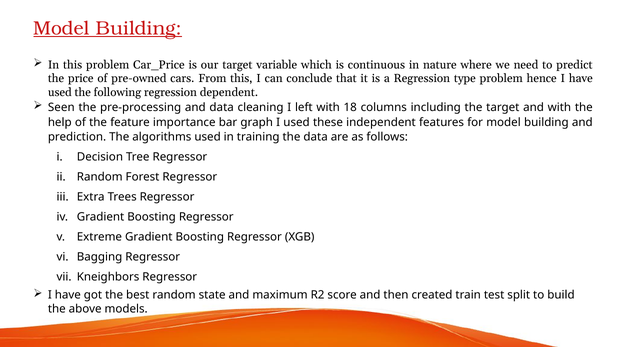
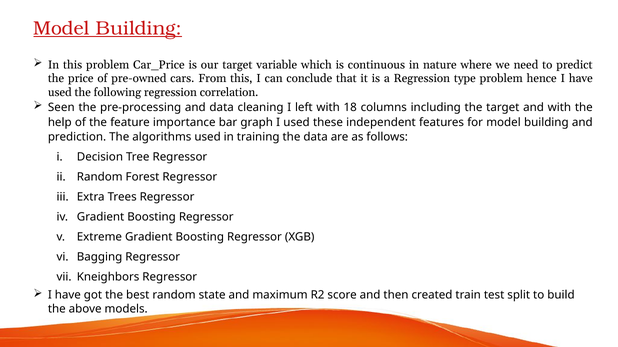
dependent: dependent -> correlation
